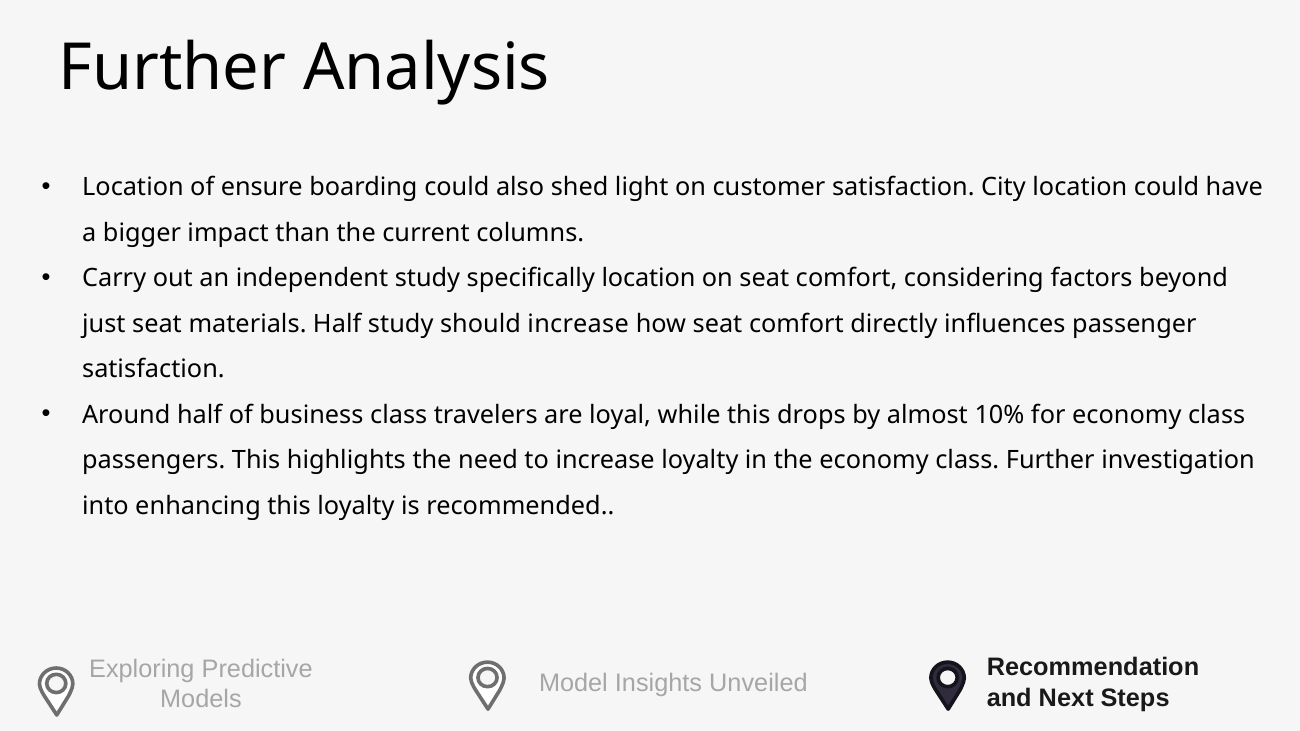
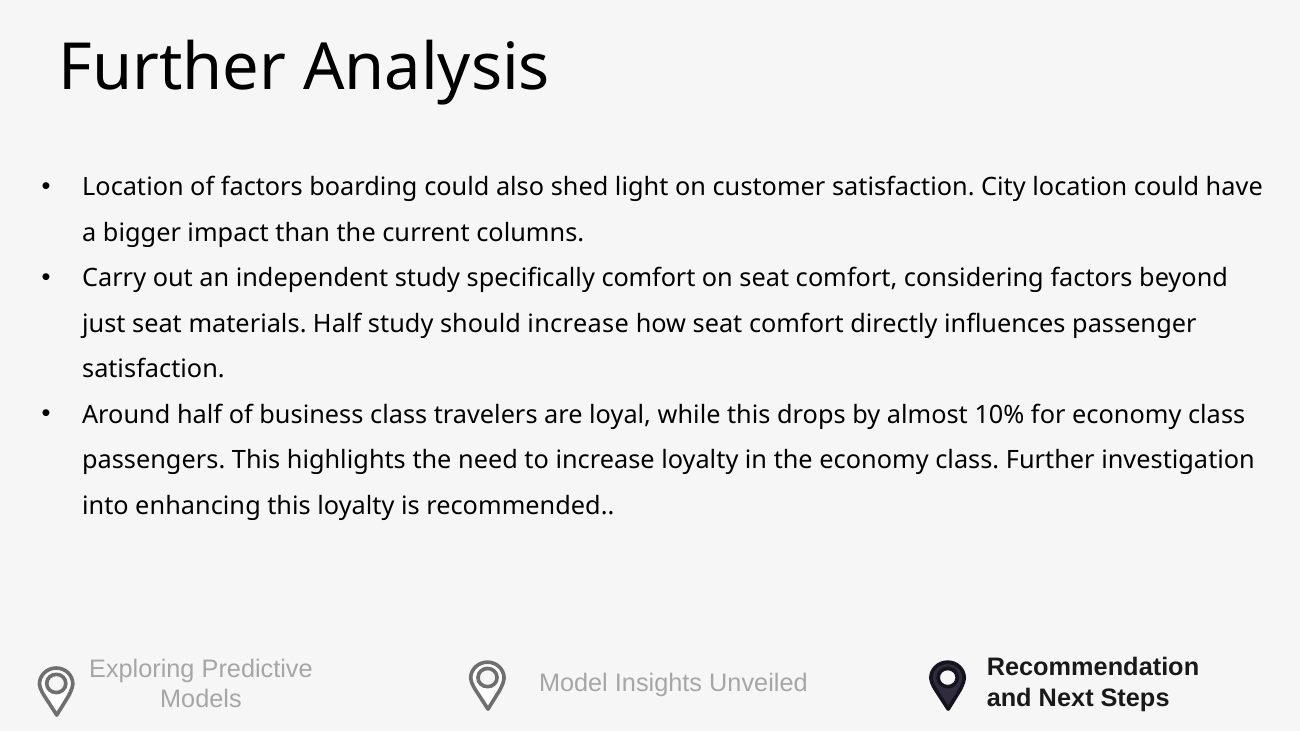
of ensure: ensure -> factors
specifically location: location -> comfort
